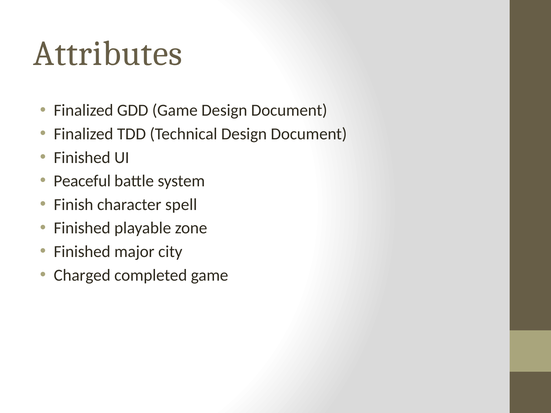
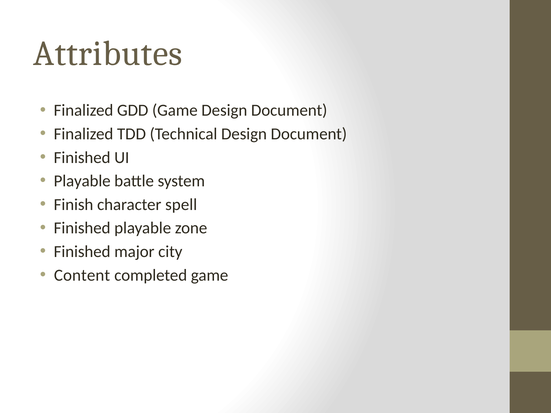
Peaceful at (82, 181): Peaceful -> Playable
Charged: Charged -> Content
